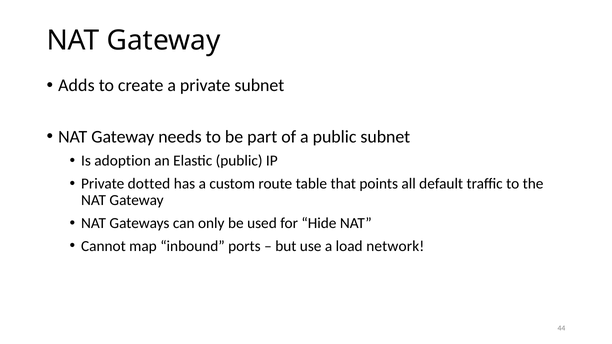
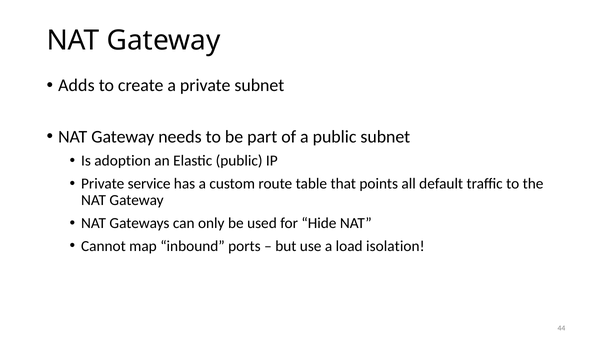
dotted: dotted -> service
network: network -> isolation
